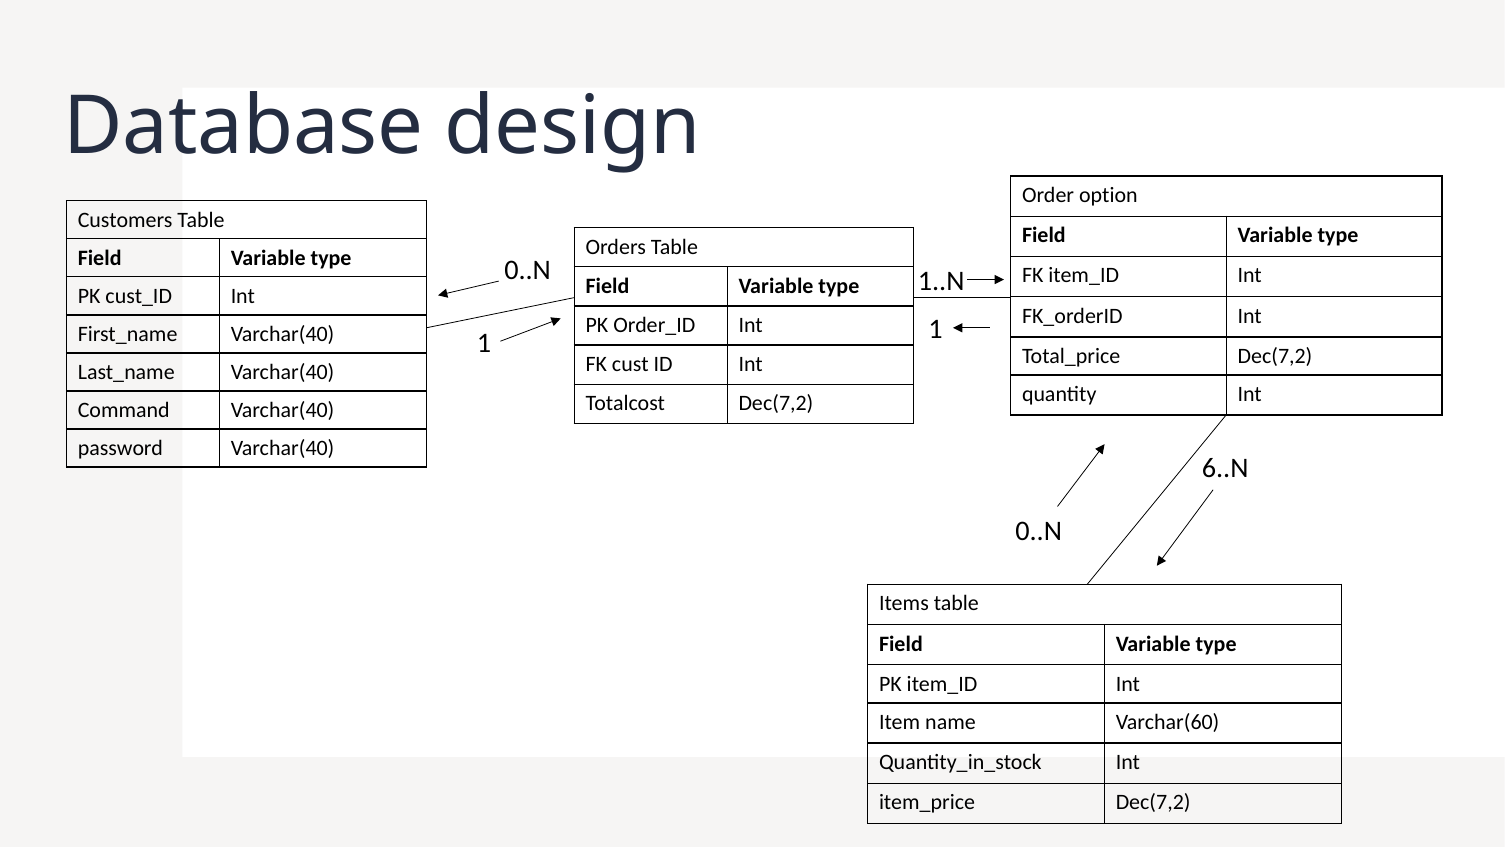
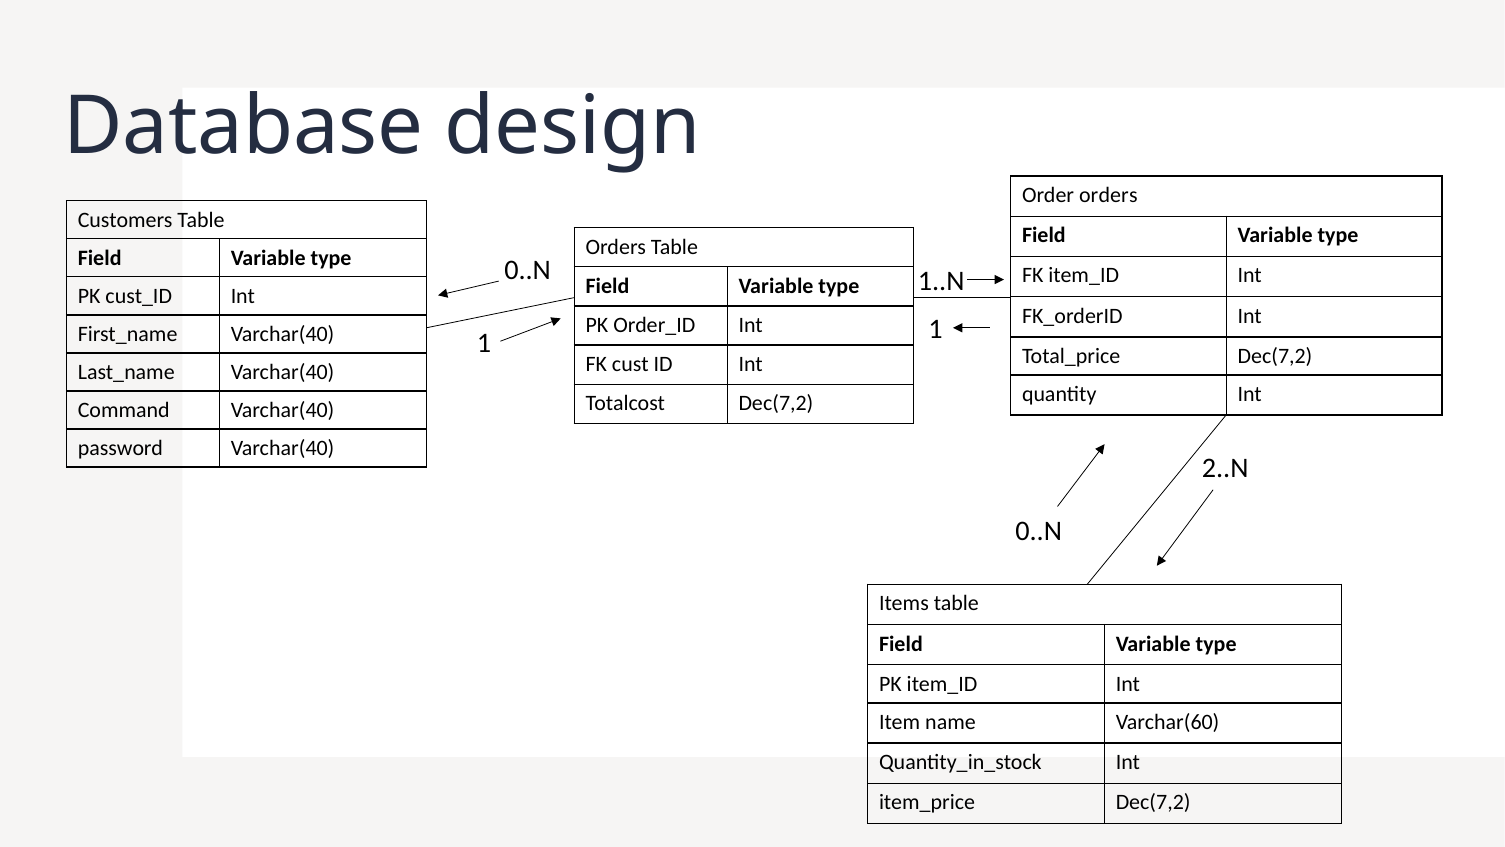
Order option: option -> orders
6..N: 6..N -> 2..N
